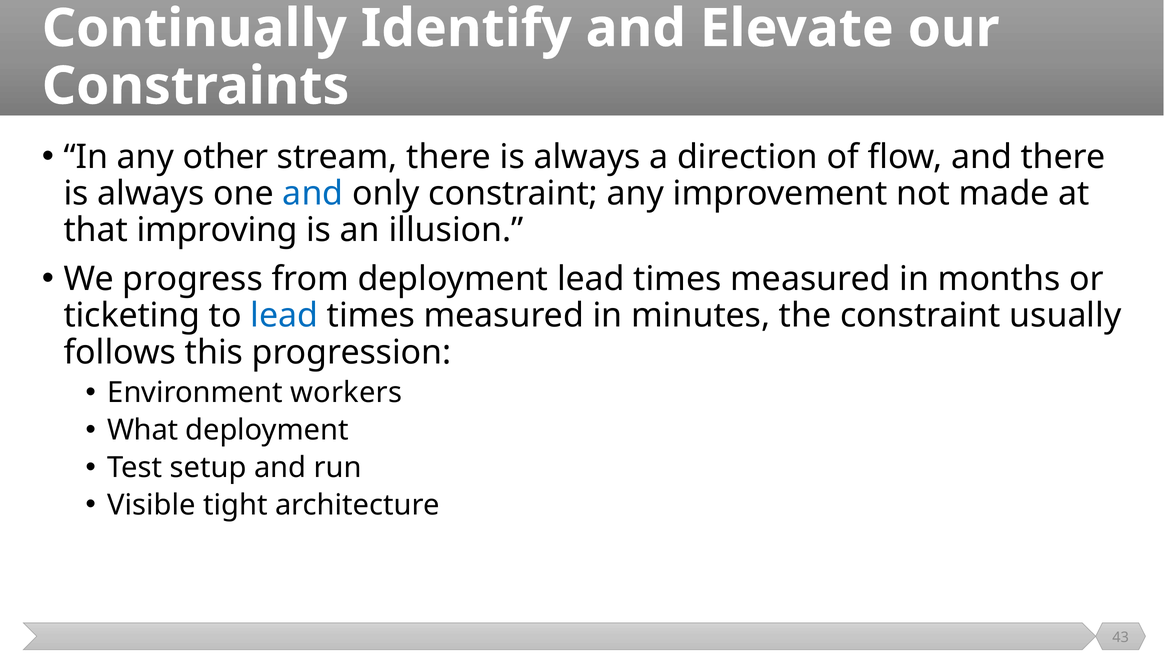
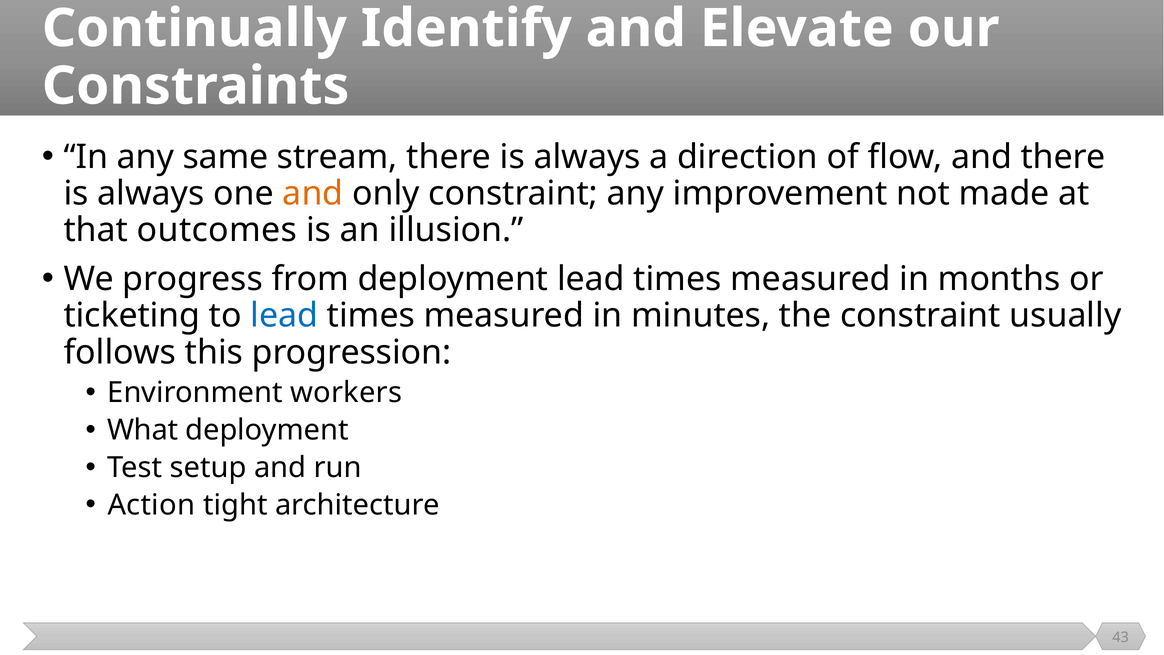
other: other -> same
and at (313, 193) colour: blue -> orange
improving: improving -> outcomes
Visible: Visible -> Action
